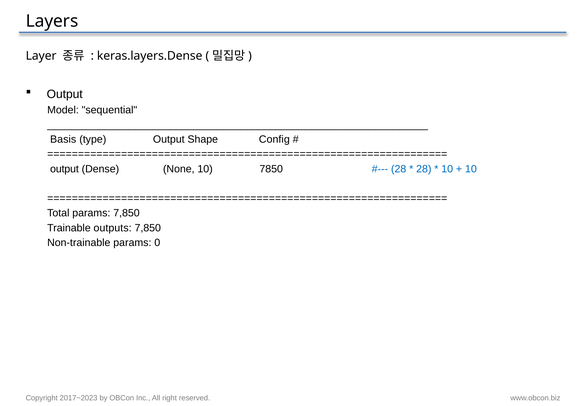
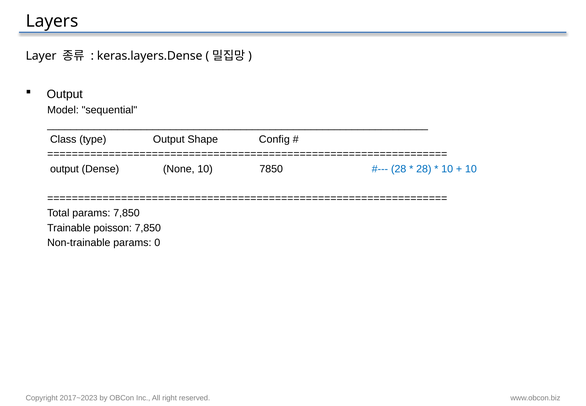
Basis: Basis -> Class
outputs: outputs -> poisson
